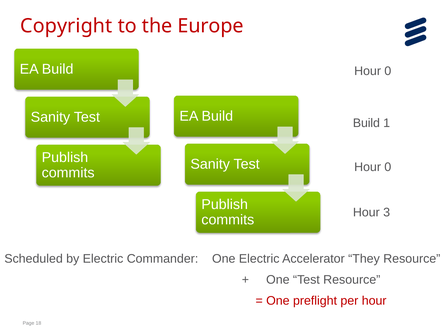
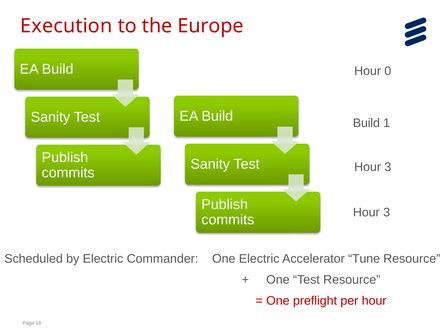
Copyright: Copyright -> Execution
0 at (388, 167): 0 -> 3
They: They -> Tune
